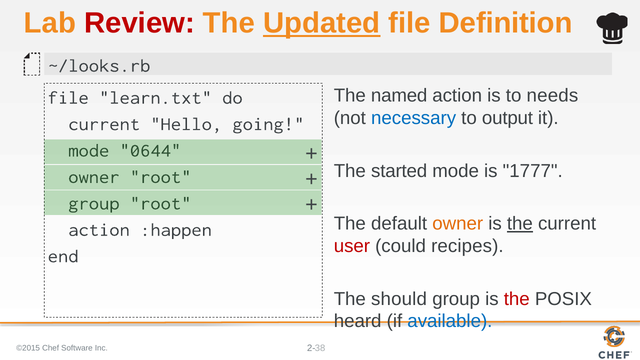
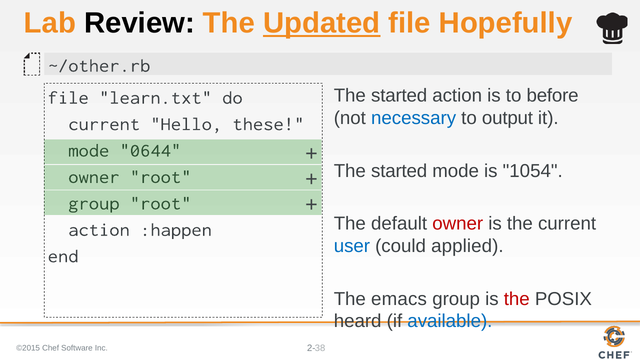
Review colour: red -> black
Definition: Definition -> Hopefully
~/looks.rb: ~/looks.rb -> ~/other.rb
named at (399, 96): named -> started
needs: needs -> before
going: going -> these
1777: 1777 -> 1054
owner at (458, 224) colour: orange -> red
the at (520, 224) underline: present -> none
user colour: red -> blue
recipes: recipes -> applied
should: should -> emacs
